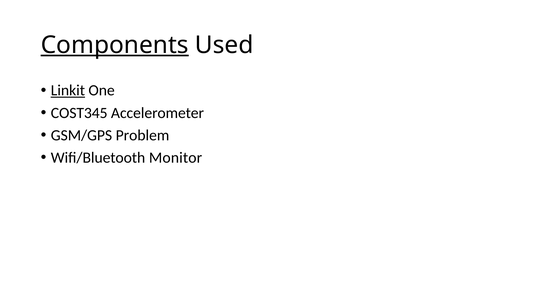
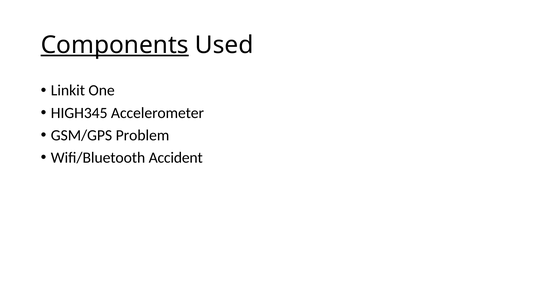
Linkit underline: present -> none
COST345: COST345 -> HIGH345
Monitor: Monitor -> Accident
